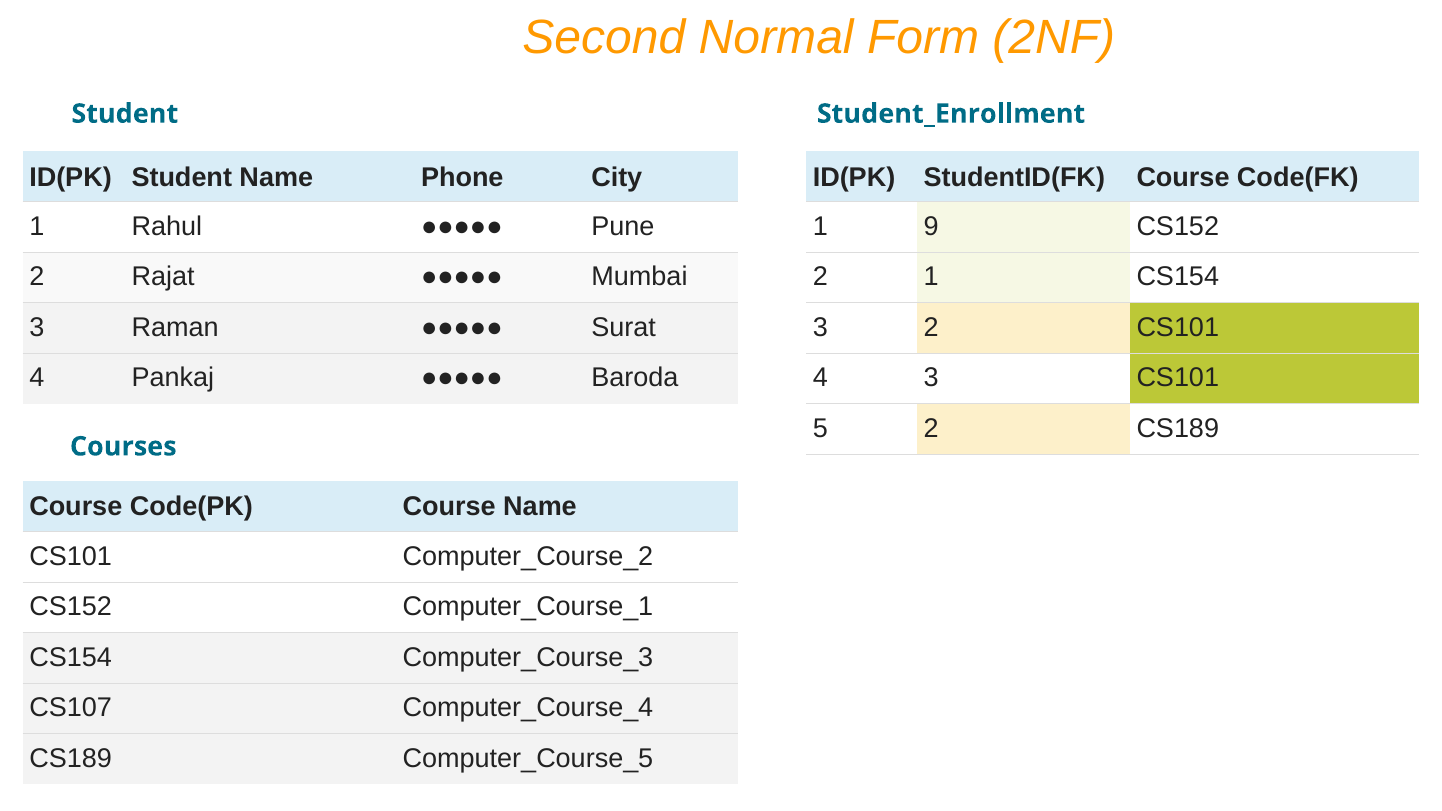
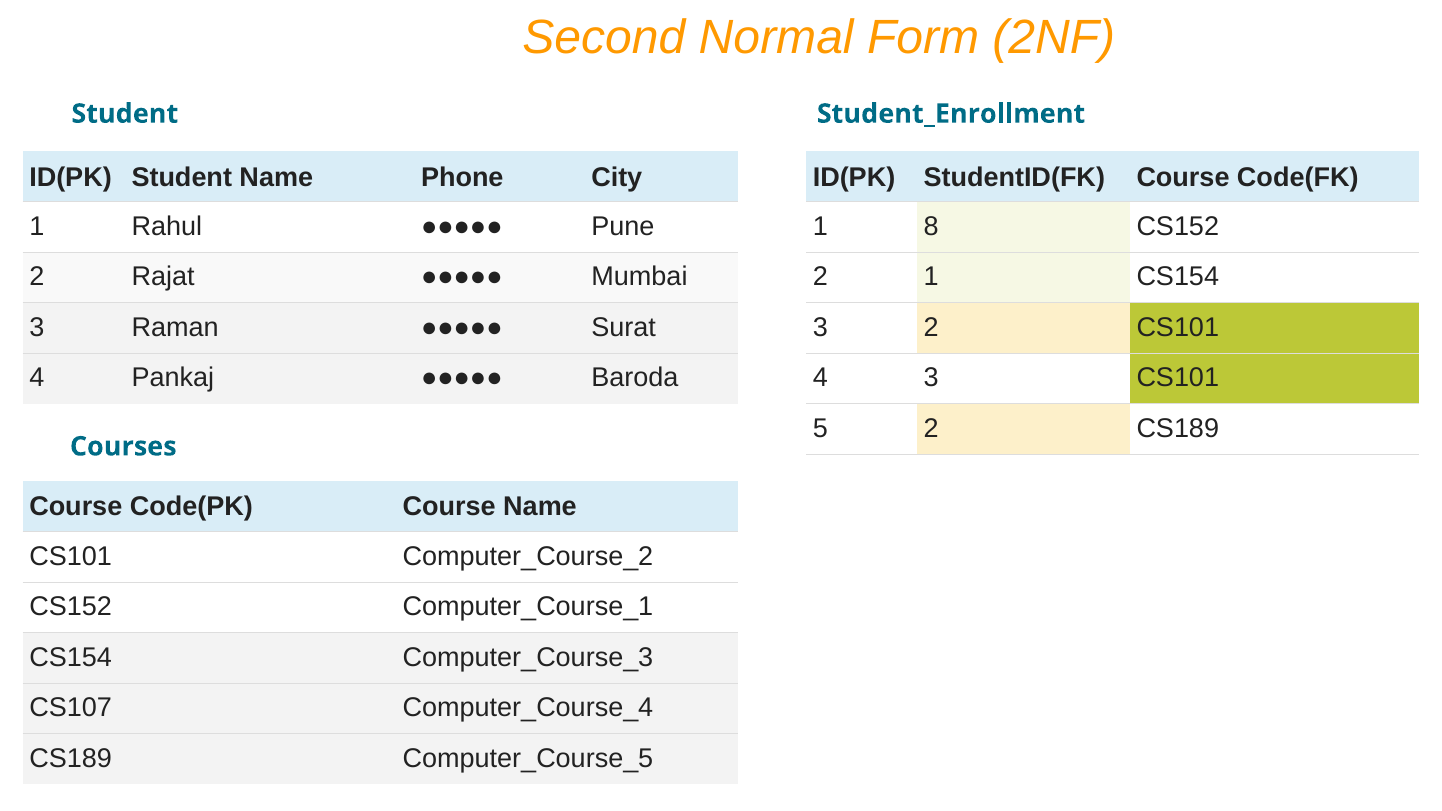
9: 9 -> 8
